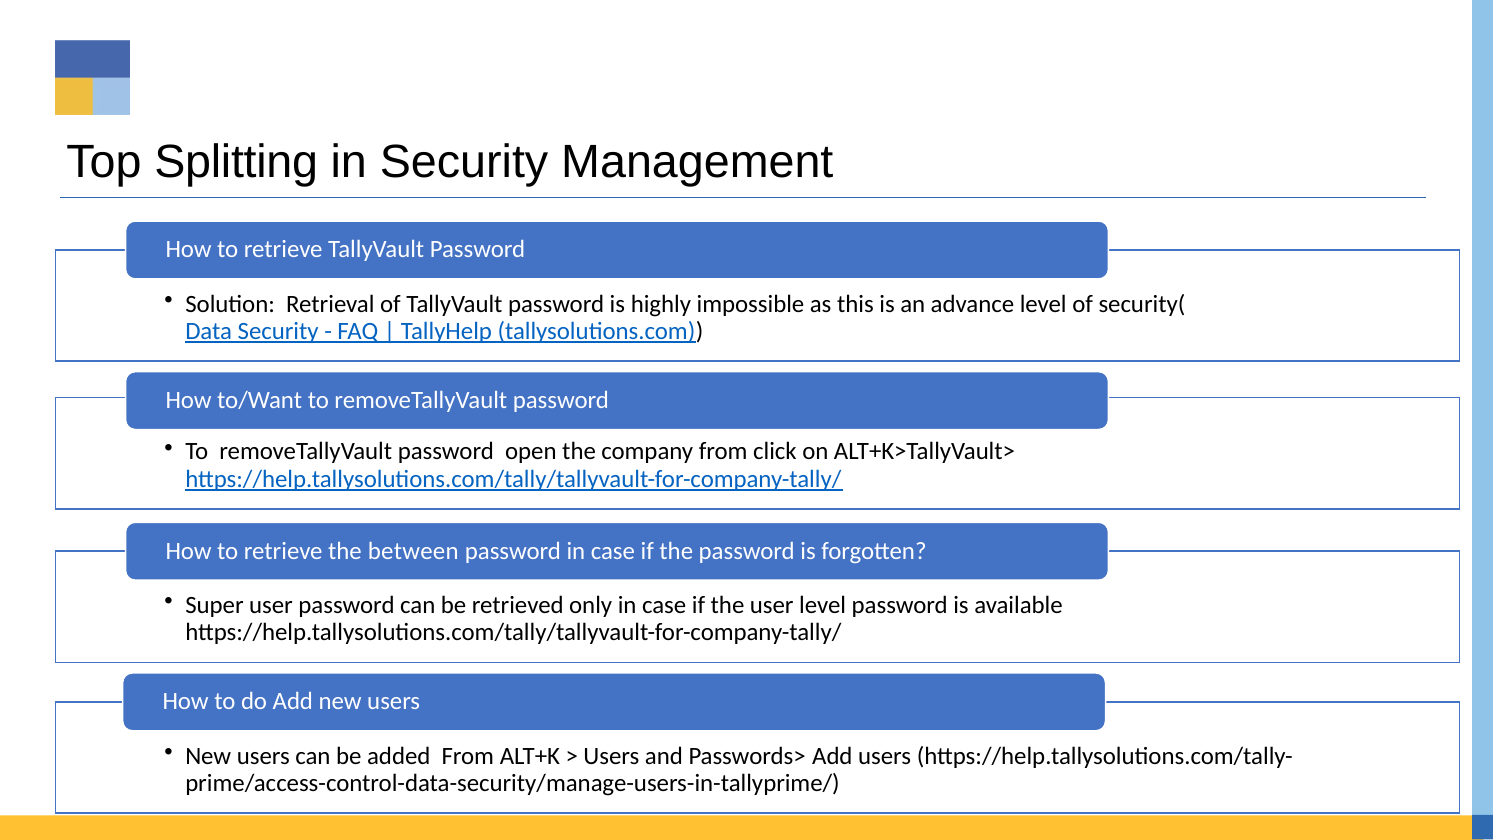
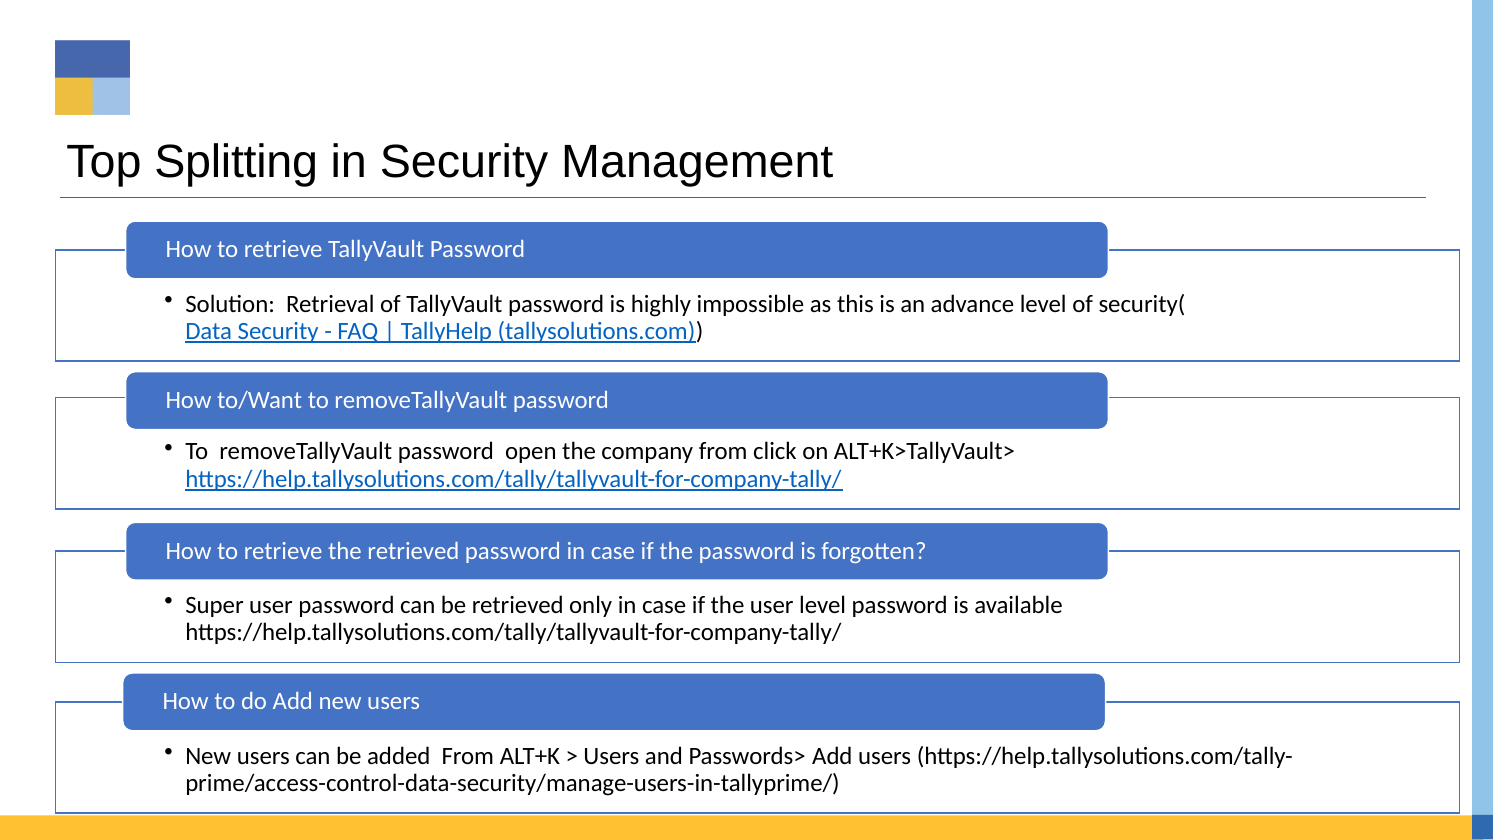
the between: between -> retrieved
